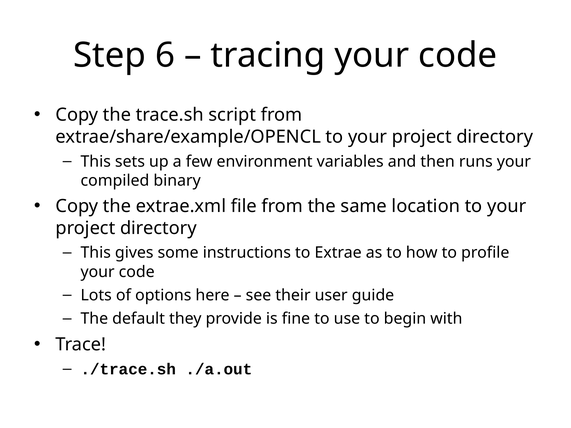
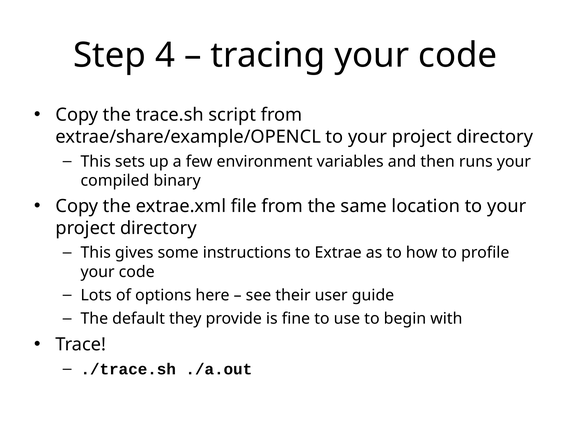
6: 6 -> 4
